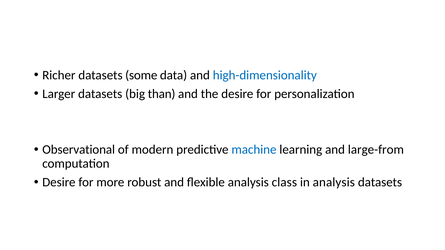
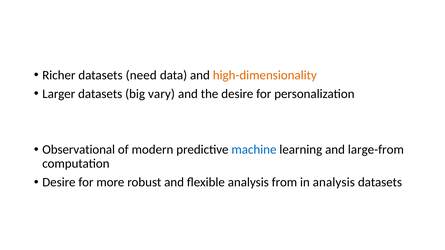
some: some -> need
high-dimensionality colour: blue -> orange
than: than -> vary
class: class -> from
